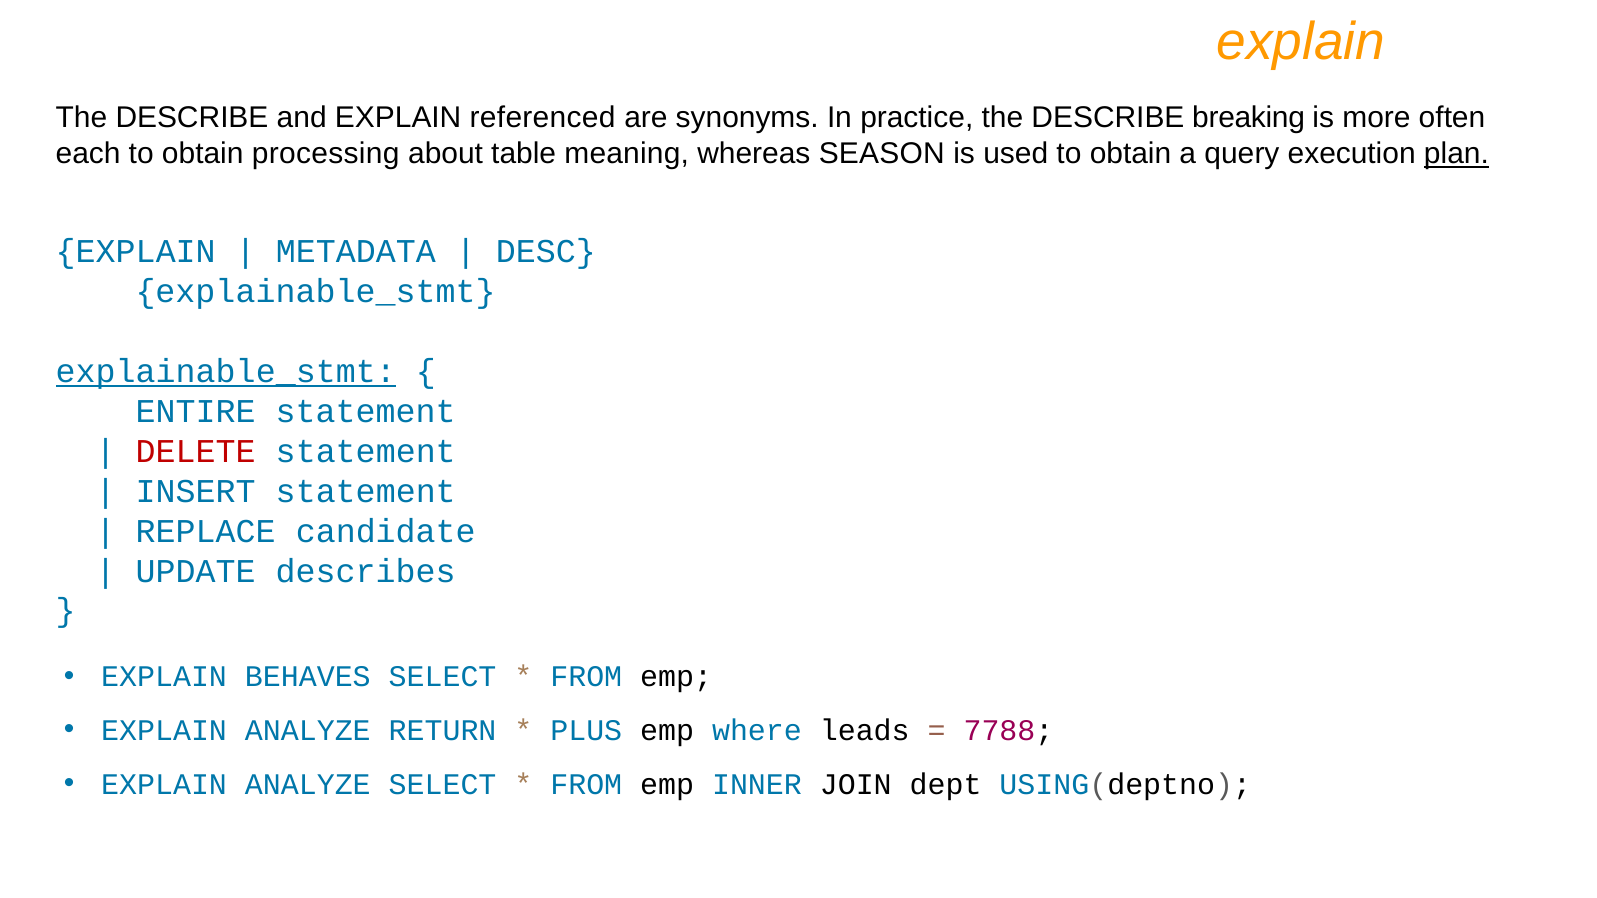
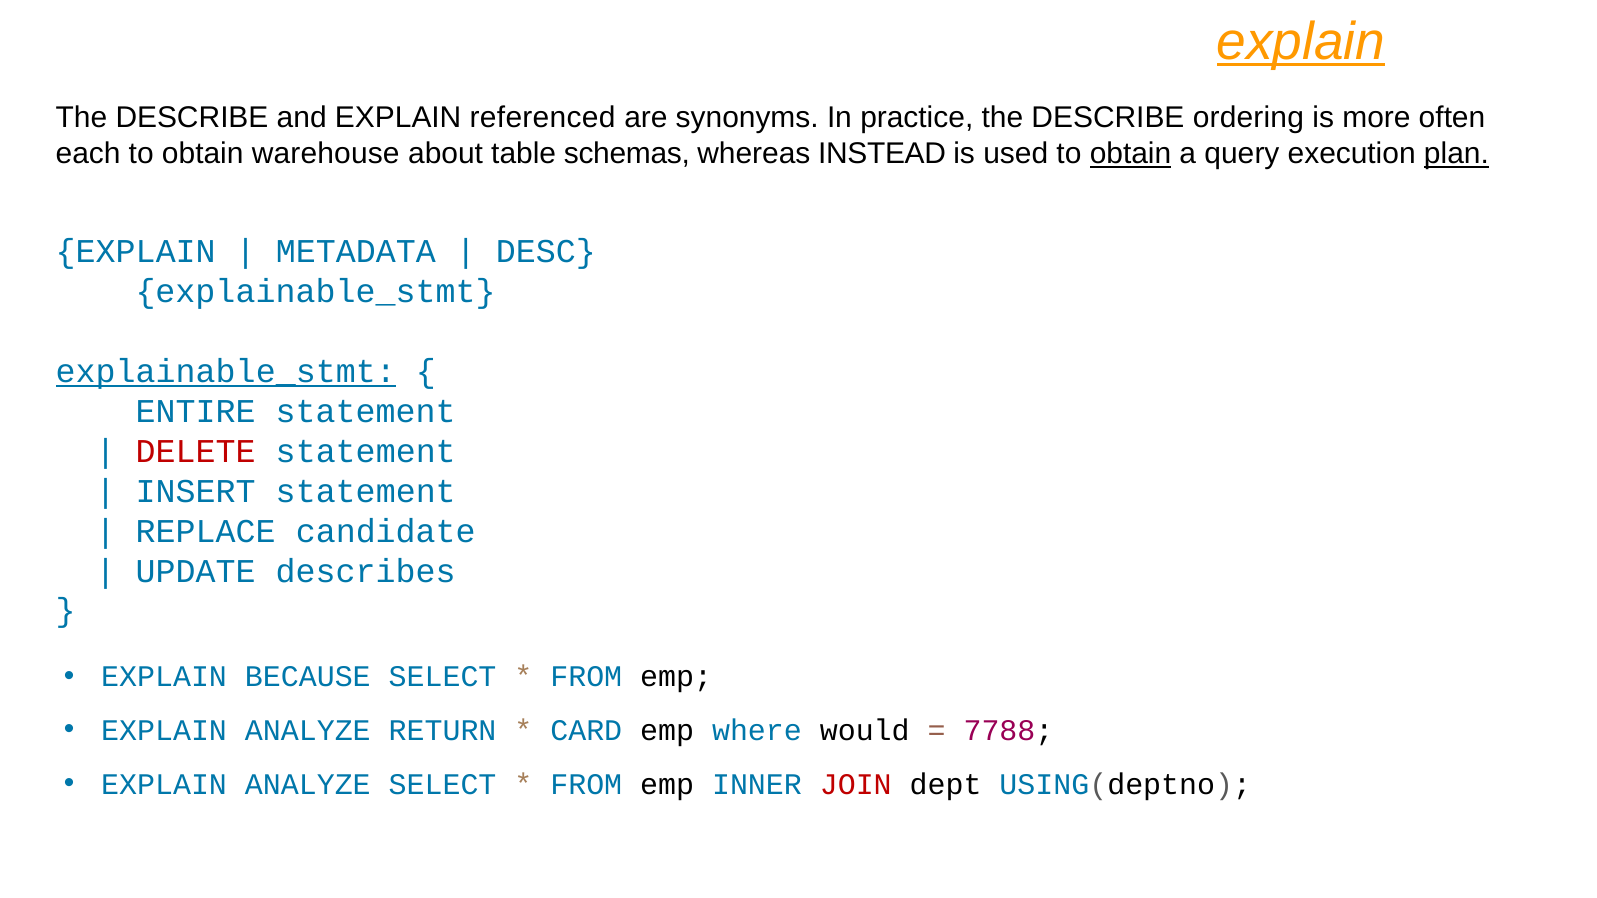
explain at (1301, 42) underline: none -> present
breaking: breaking -> ordering
processing: processing -> warehouse
meaning: meaning -> schemas
SEASON: SEASON -> INSTEAD
obtain at (1131, 154) underline: none -> present
BEHAVES: BEHAVES -> BECAUSE
PLUS: PLUS -> CARD
leads: leads -> would
JOIN colour: black -> red
